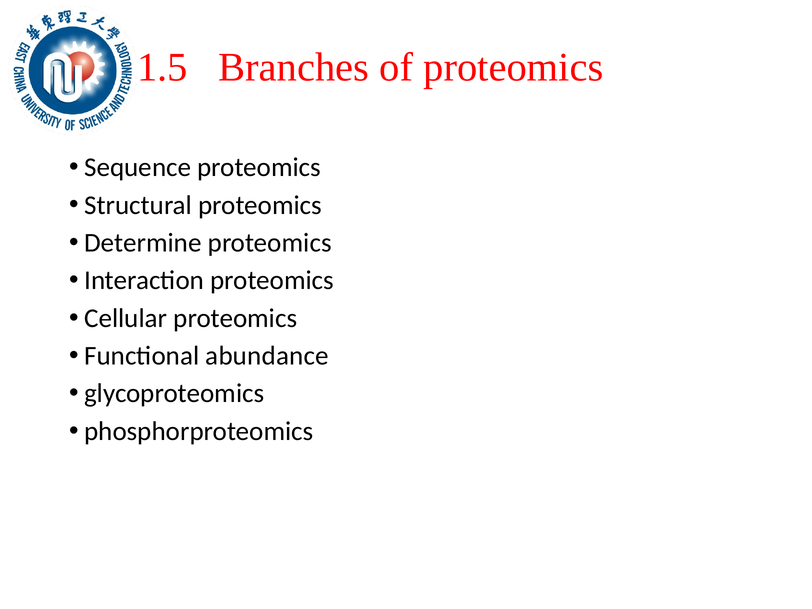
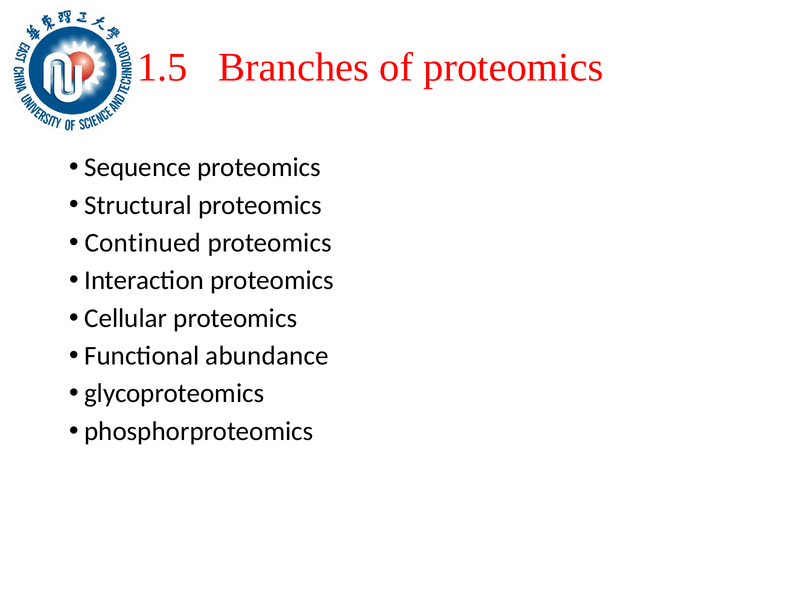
Determine: Determine -> Continued
